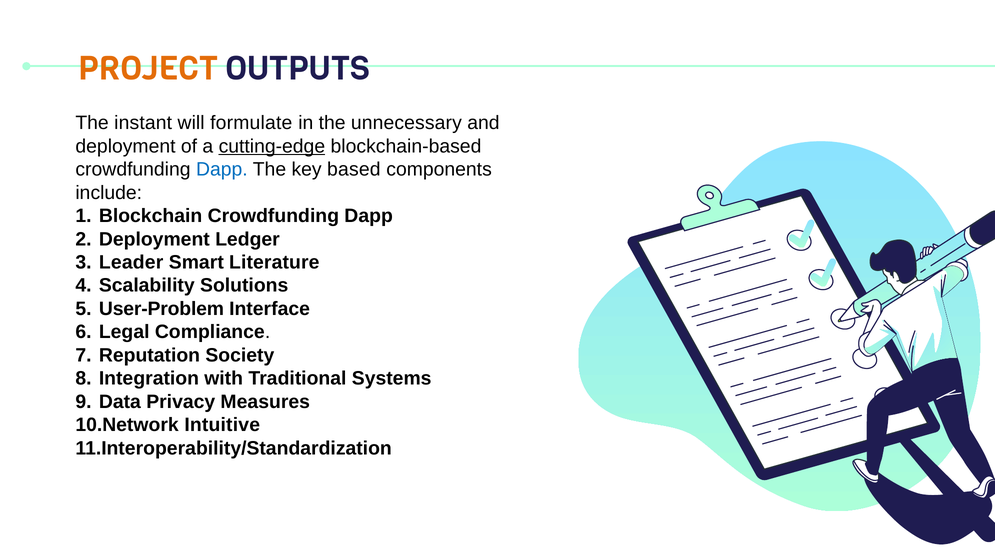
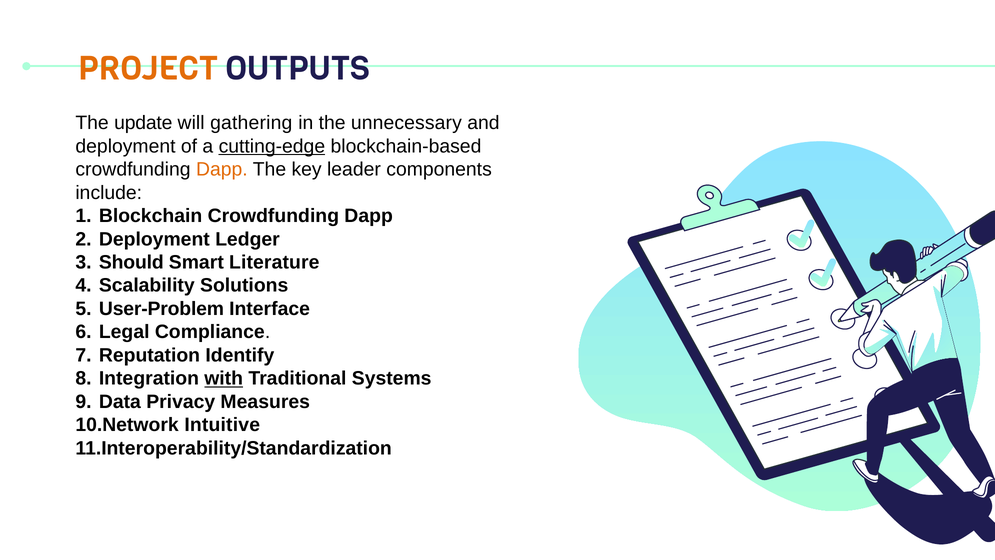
instant: instant -> update
formulate: formulate -> gathering
Dapp at (222, 169) colour: blue -> orange
based: based -> leader
Leader: Leader -> Should
Society: Society -> Identify
with underline: none -> present
